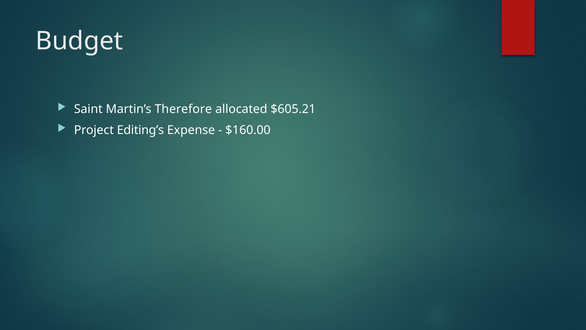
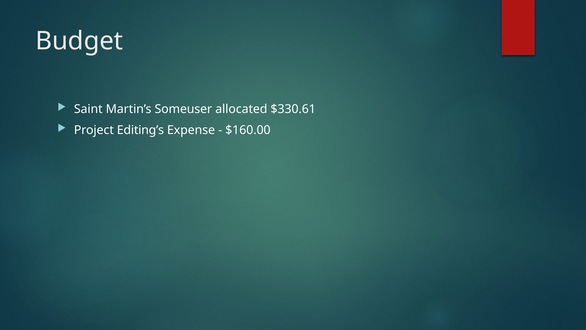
Therefore: Therefore -> Someuser
$605.21: $605.21 -> $330.61
